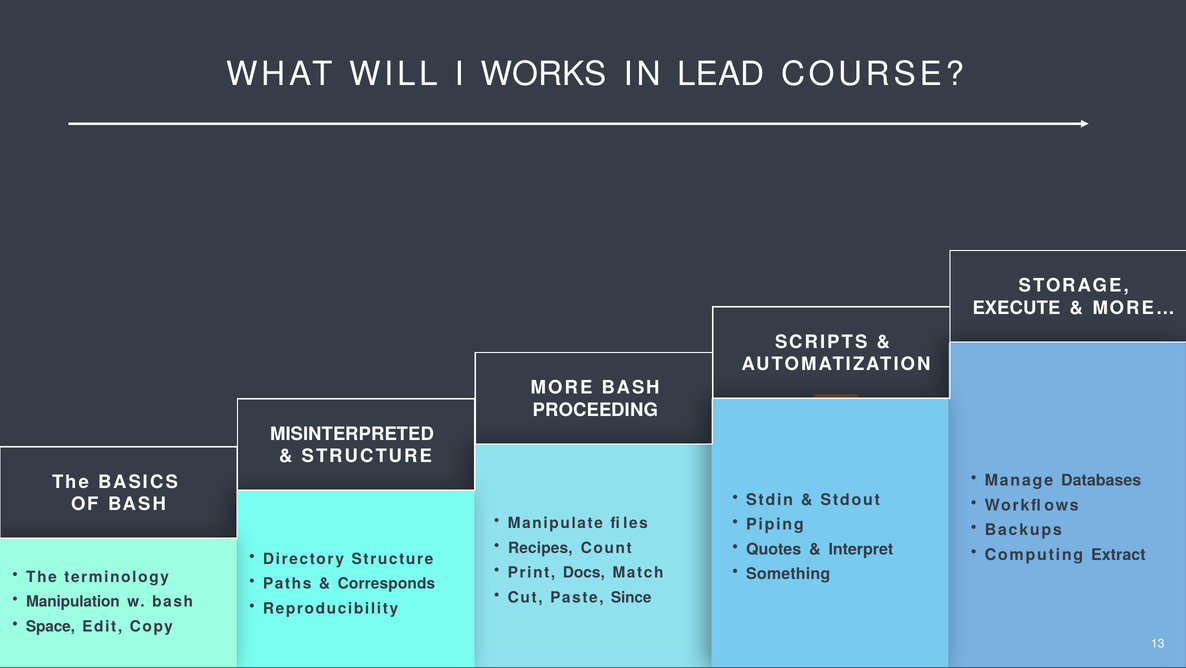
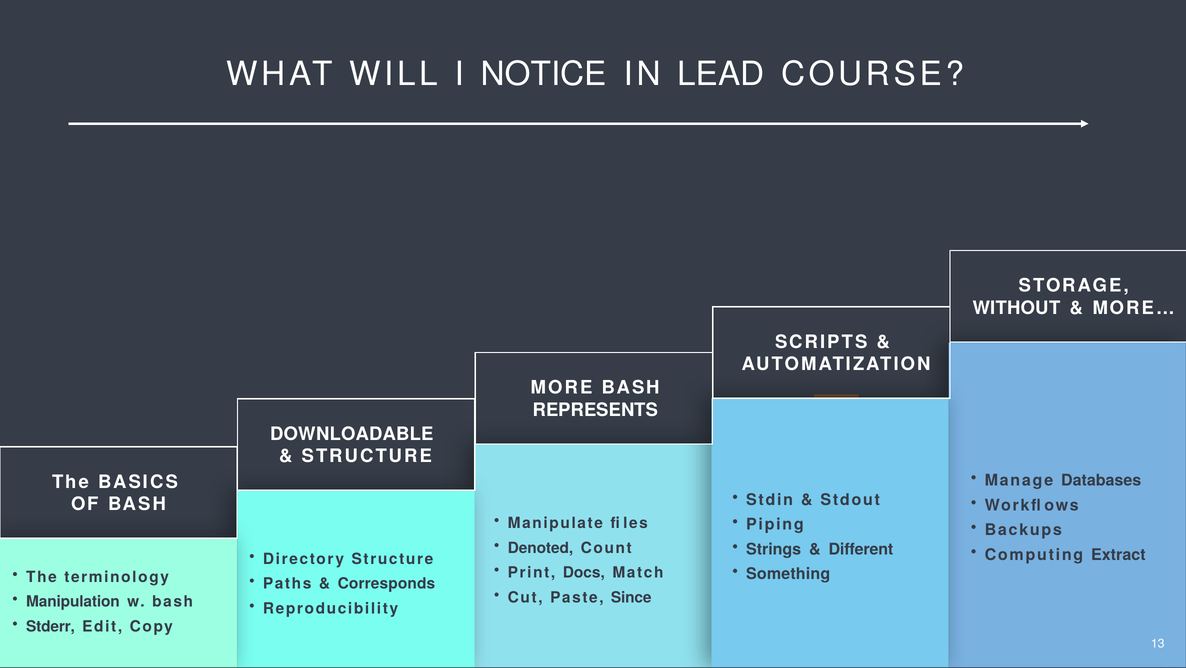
WORKS: WORKS -> NOTICE
EXECUTE: EXECUTE -> WITHOUT
PROCEEDING: PROCEEDING -> REPRESENTS
MISINTERPRETED: MISINTERPRETED -> DOWNLOADABLE
Recipes: Recipes -> Denoted
Quotes: Quotes -> Strings
Interpret: Interpret -> Different
Space: Space -> Stderr
